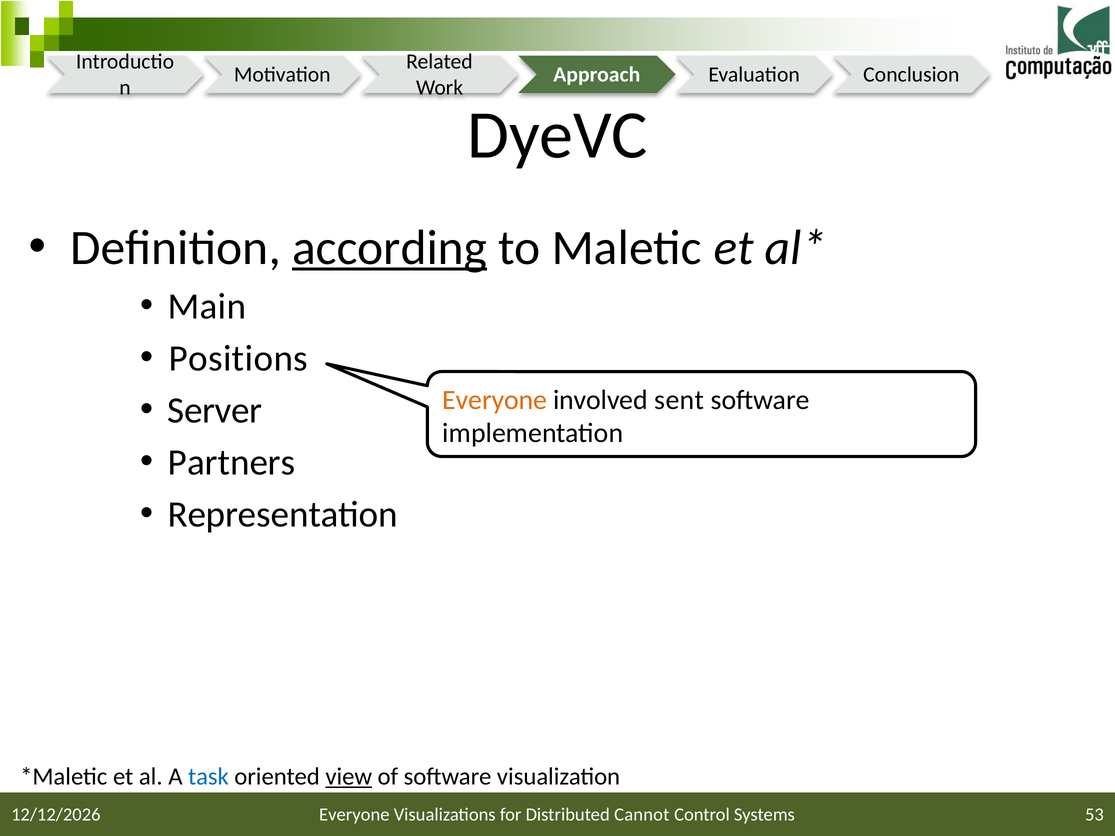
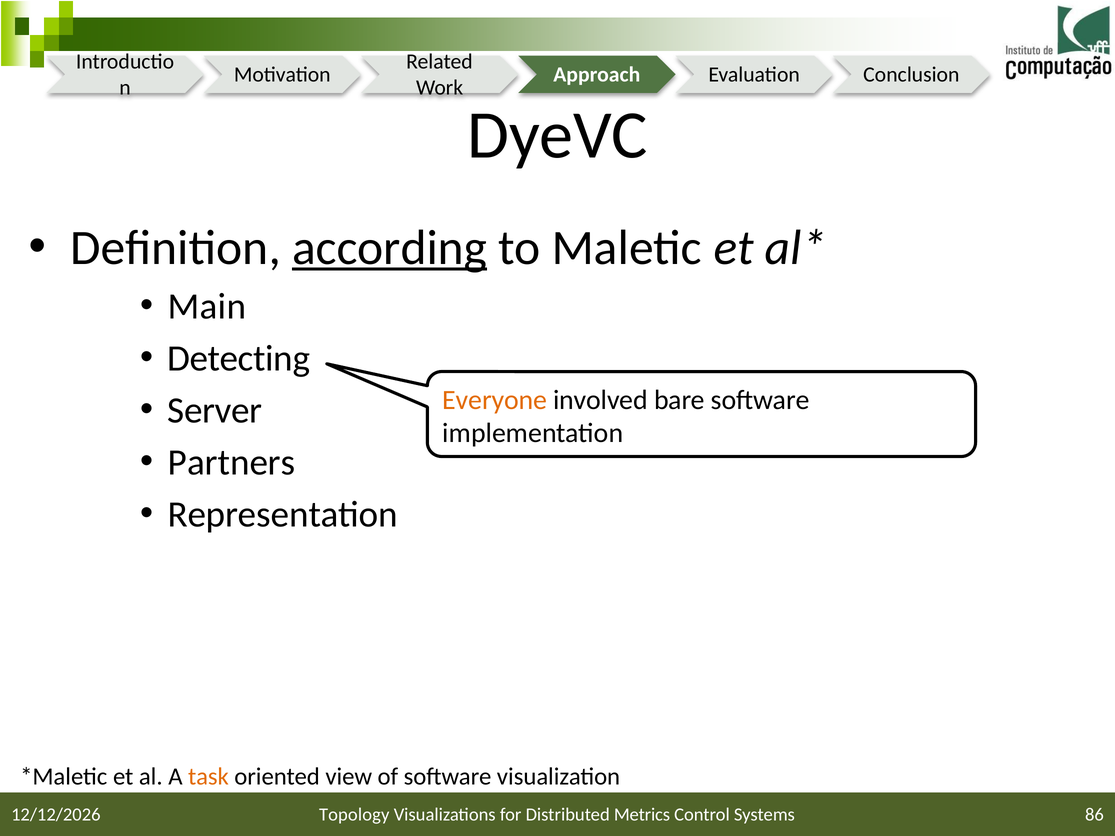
Positions: Positions -> Detecting
sent: sent -> bare
task colour: blue -> orange
view underline: present -> none
Everyone at (354, 815): Everyone -> Topology
Cannot: Cannot -> Metrics
53: 53 -> 86
